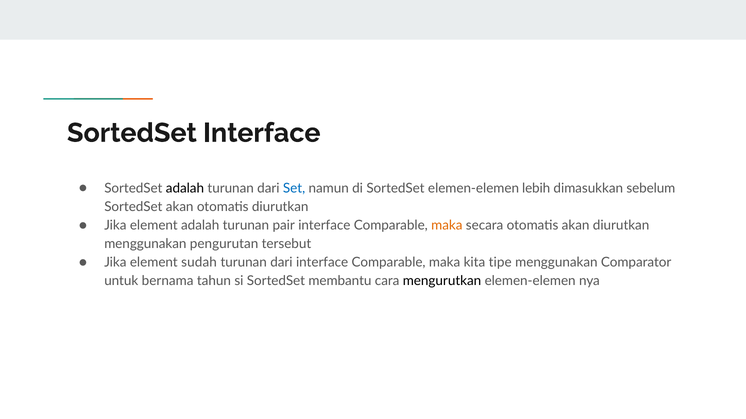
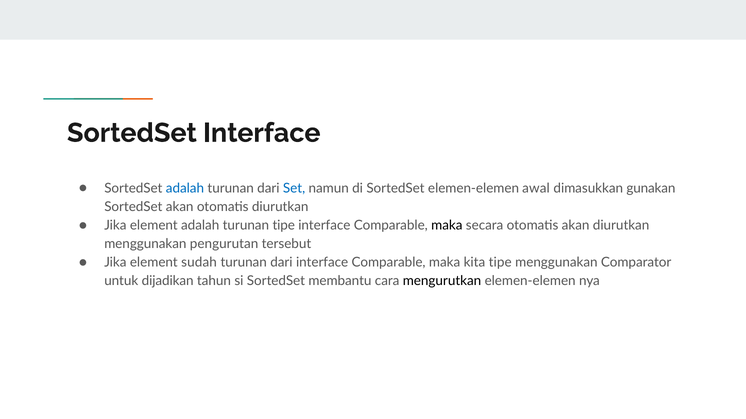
adalah at (185, 189) colour: black -> blue
lebih: lebih -> awal
sebelum: sebelum -> gunakan
turunan pair: pair -> tipe
maka at (447, 226) colour: orange -> black
bernama: bernama -> dijadikan
